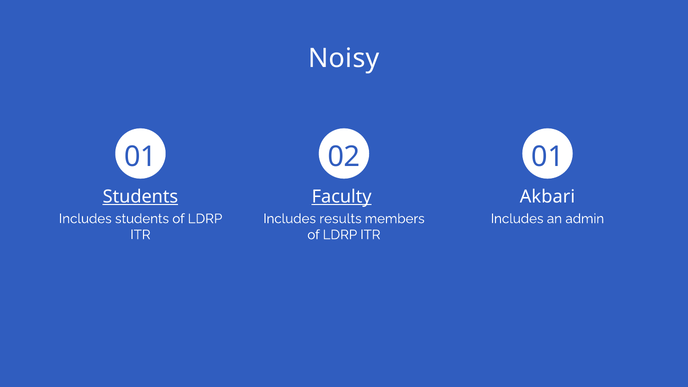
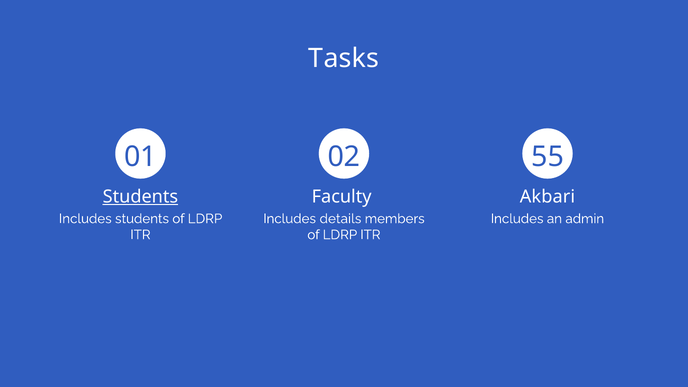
Noisy: Noisy -> Tasks
02 01: 01 -> 55
Faculty underline: present -> none
results: results -> details
